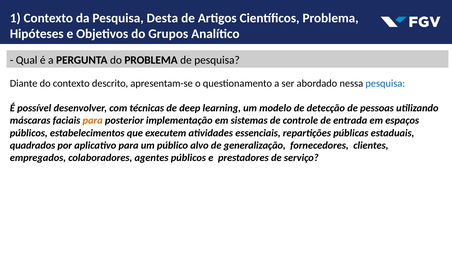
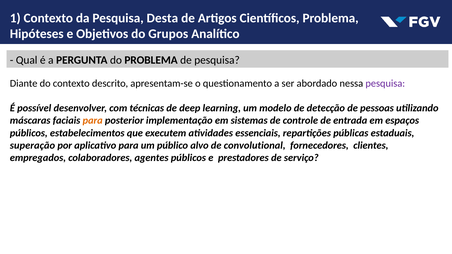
pesquisa at (385, 83) colour: blue -> purple
quadrados: quadrados -> superação
generalização: generalização -> convolutional
